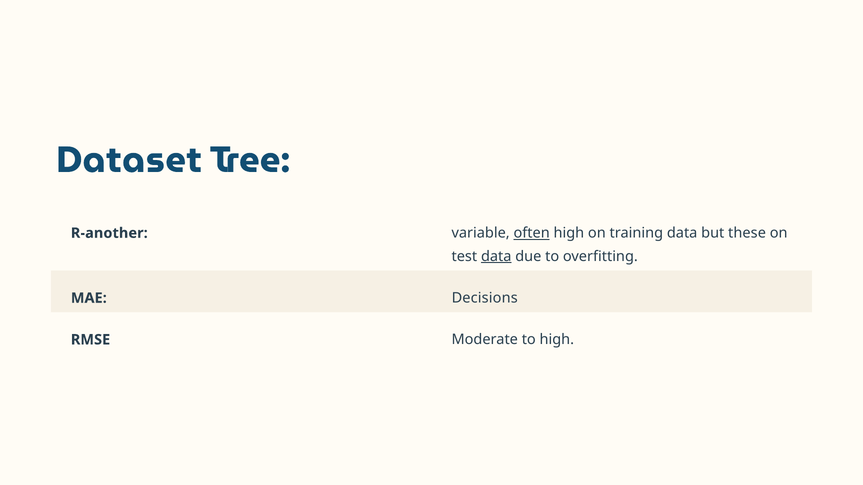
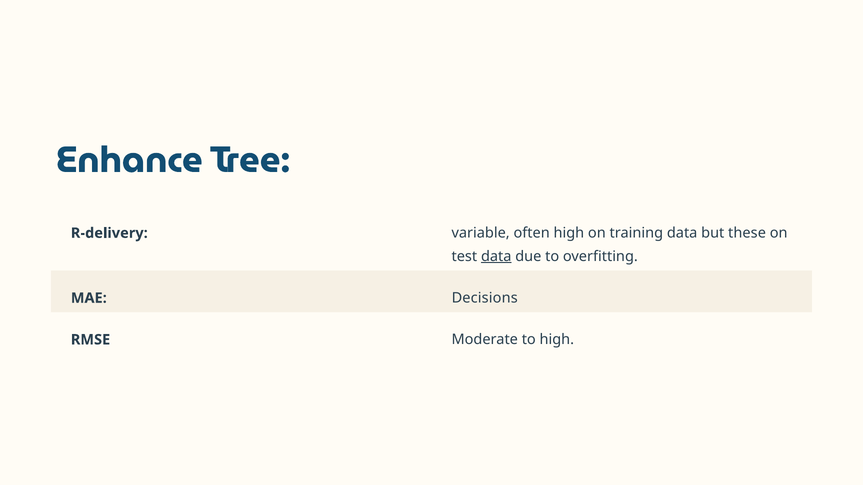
Dataset: Dataset -> Enhance
R-another: R-another -> R-delivery
often underline: present -> none
